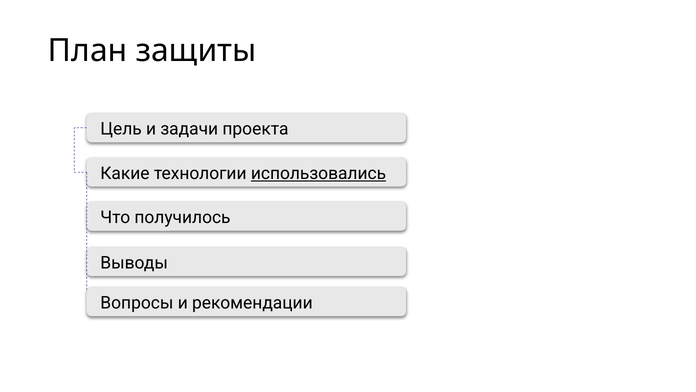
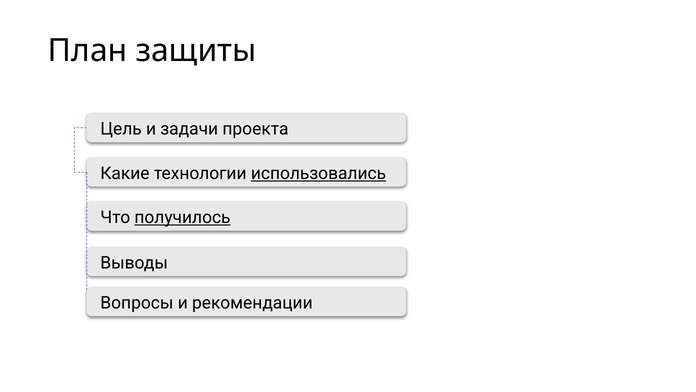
получилось underline: none -> present
